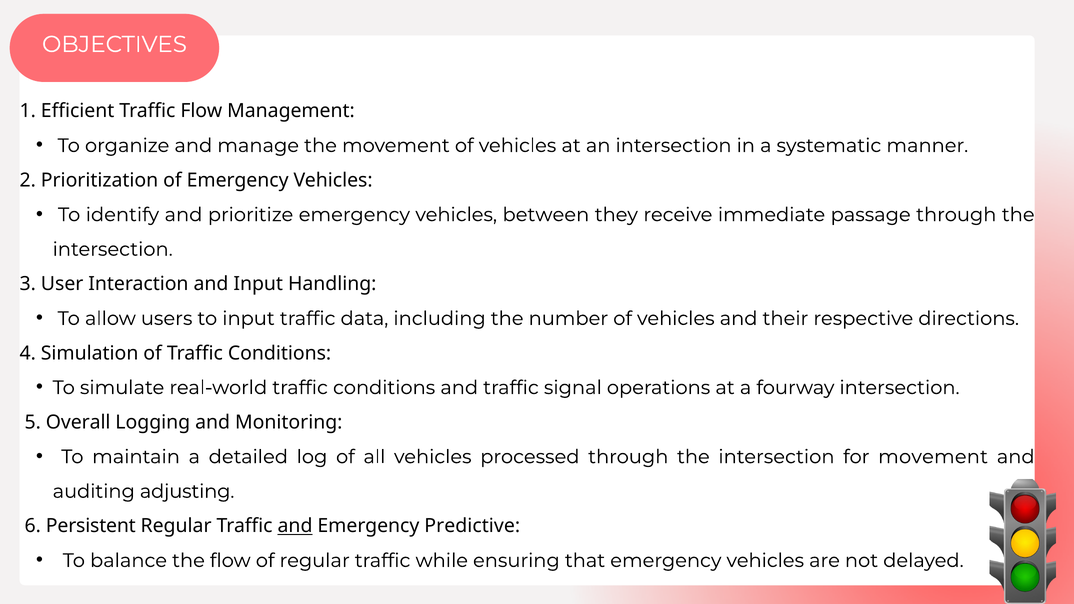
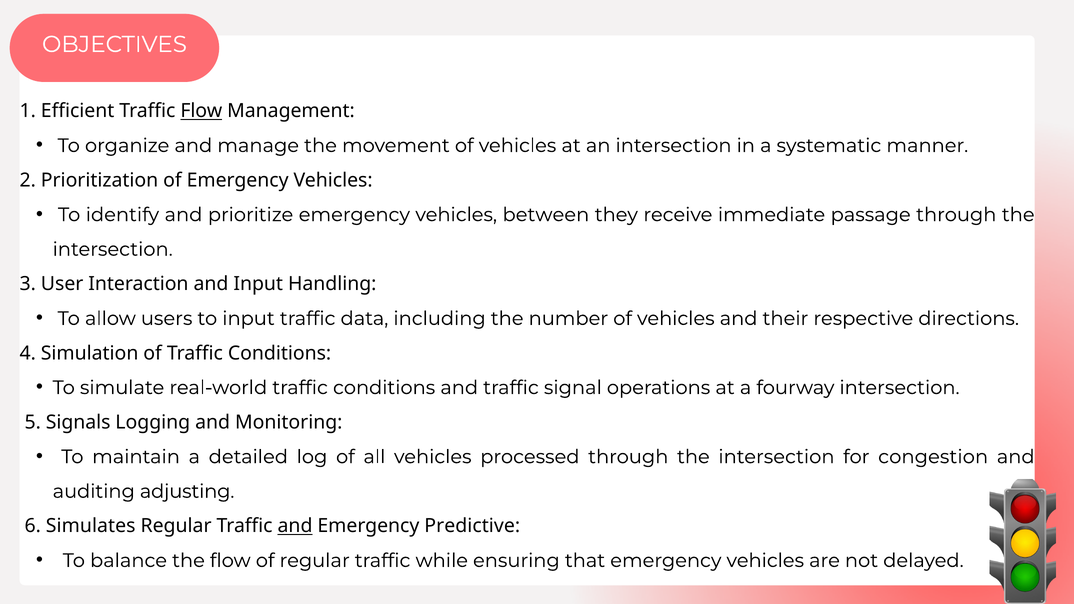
Flow at (201, 111) underline: none -> present
Overall: Overall -> Signals
for movement: movement -> congestion
Persistent: Persistent -> Simulates
